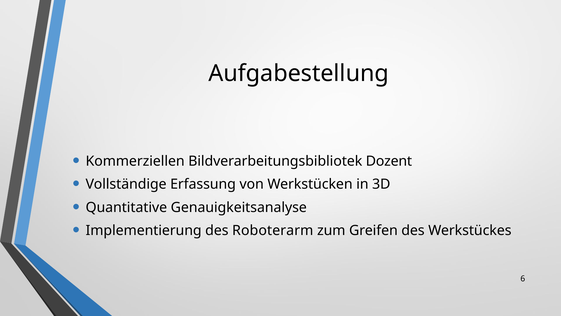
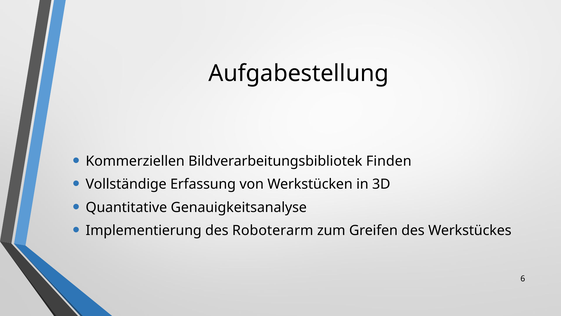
Dozent: Dozent -> Finden
